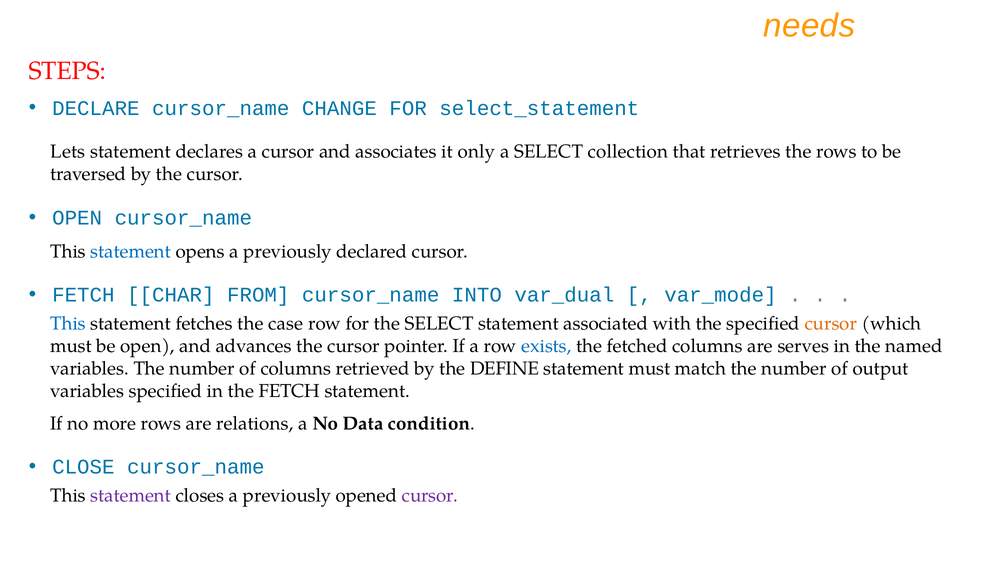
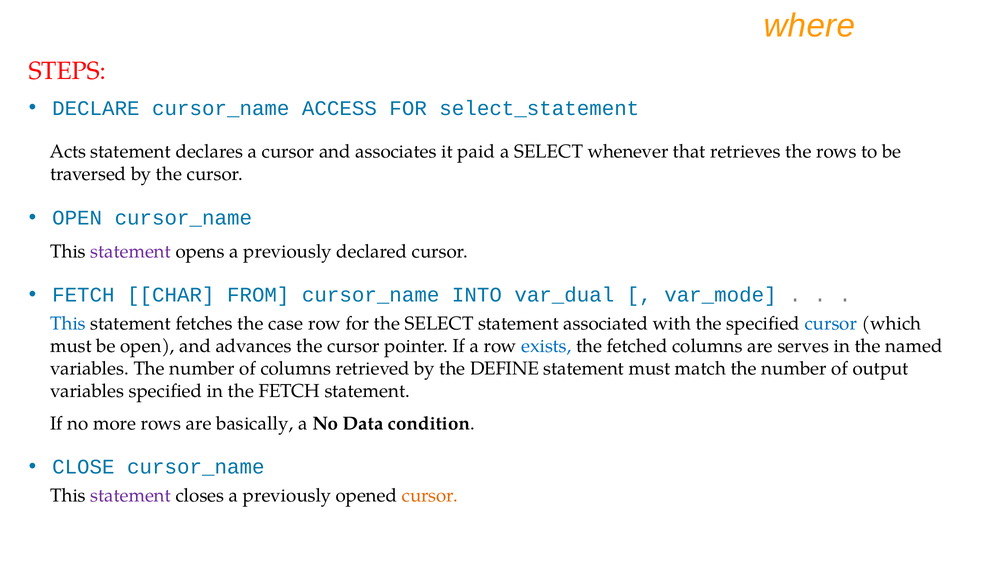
needs: needs -> where
CHANGE: CHANGE -> ACCESS
Lets: Lets -> Acts
only: only -> paid
collection: collection -> whenever
statement at (131, 251) colour: blue -> purple
cursor at (831, 324) colour: orange -> blue
relations: relations -> basically
cursor at (430, 495) colour: purple -> orange
